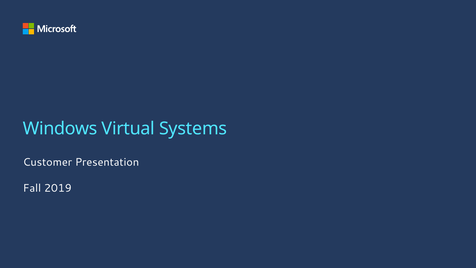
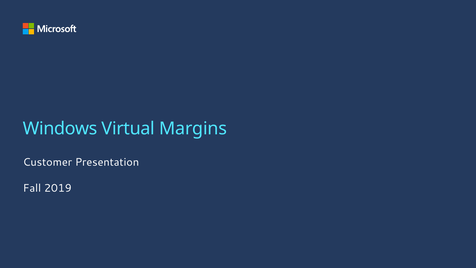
Systems: Systems -> Margins
